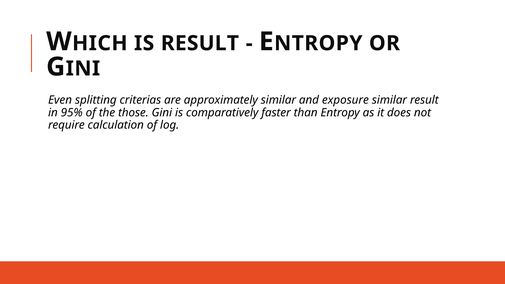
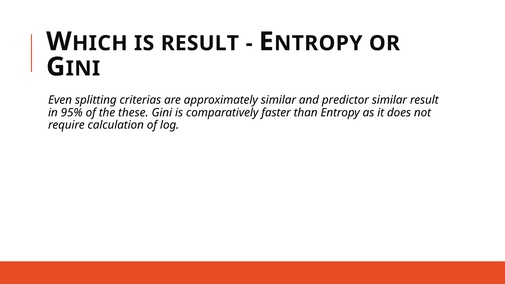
exposure: exposure -> predictor
those: those -> these
